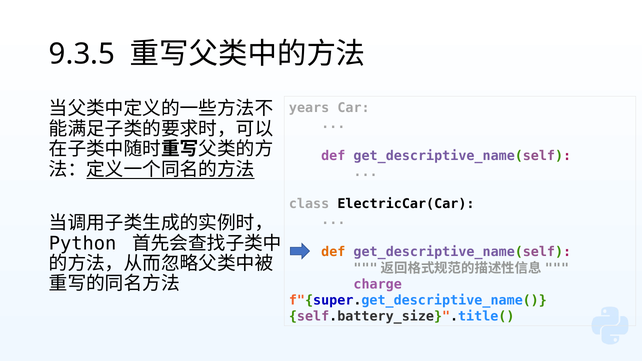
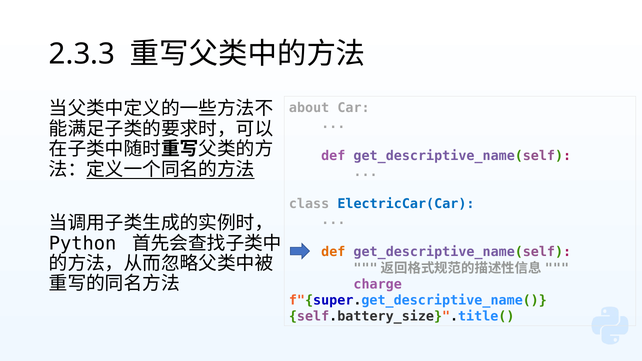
9.3.5: 9.3.5 -> 2.3.3
years: years -> about
ElectricCar(Car colour: black -> blue
